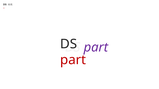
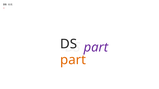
part at (73, 60) colour: red -> orange
